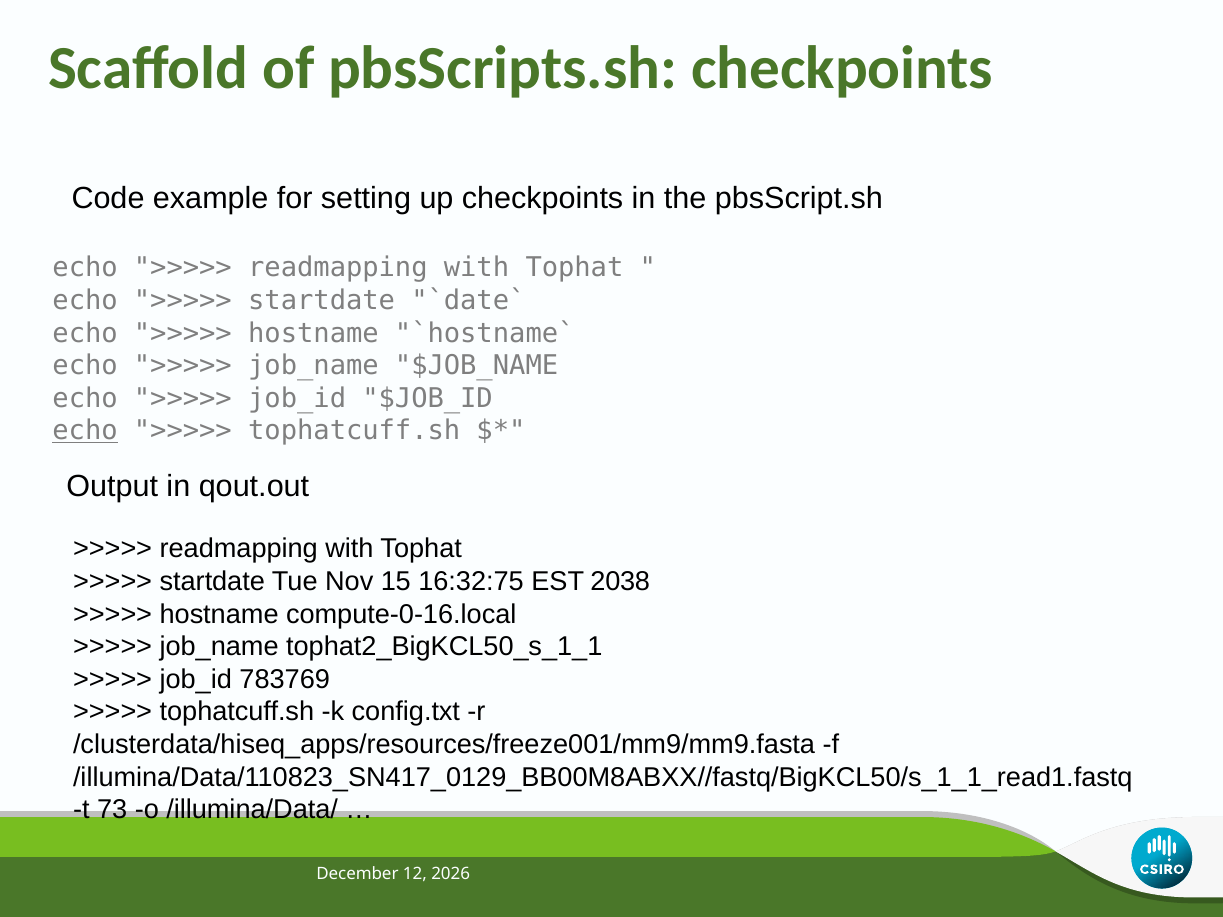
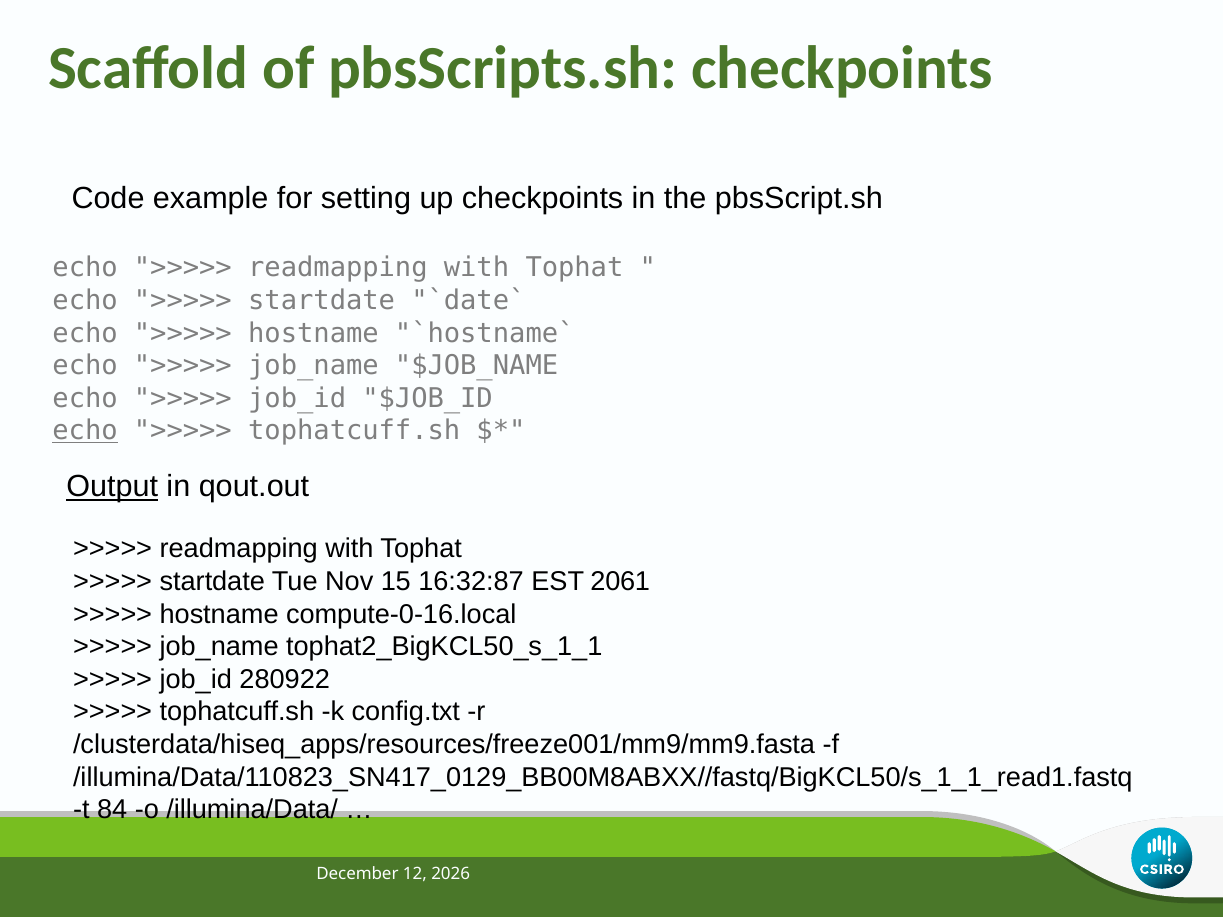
Output underline: none -> present
16:32:75: 16:32:75 -> 16:32:87
2038: 2038 -> 2061
783769: 783769 -> 280922
73: 73 -> 84
